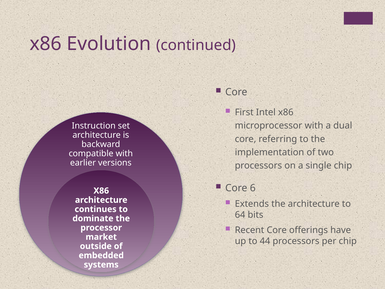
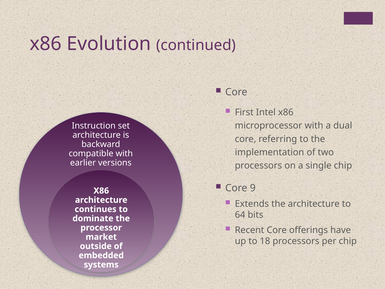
6: 6 -> 9
44: 44 -> 18
